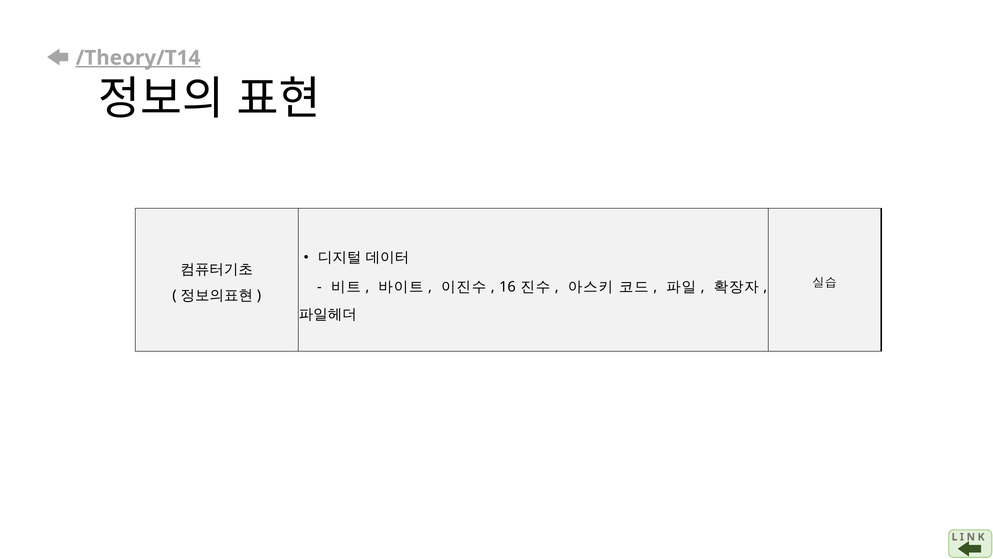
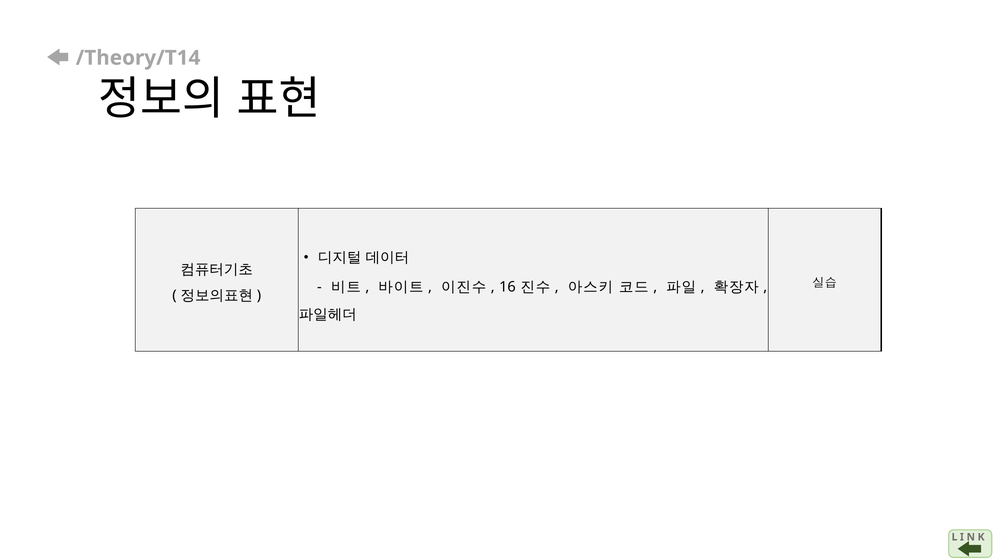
/Theory/T14 underline: present -> none
